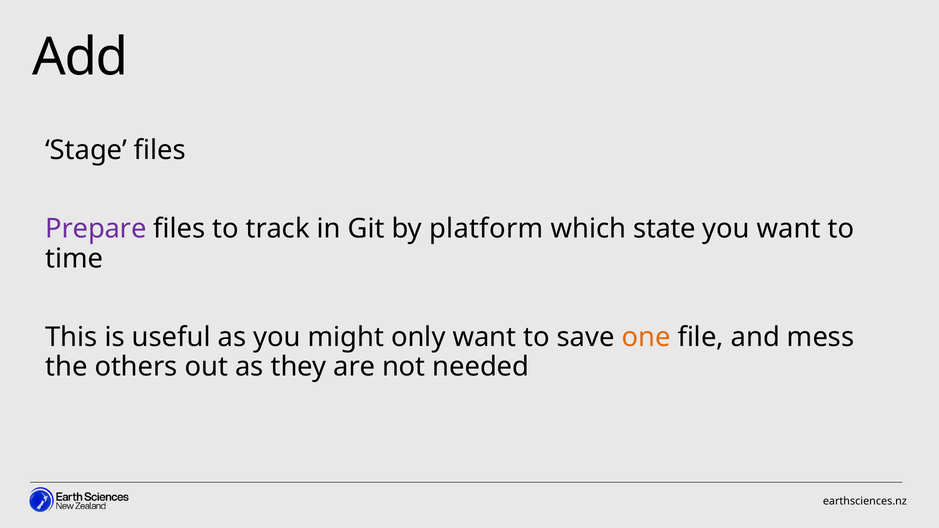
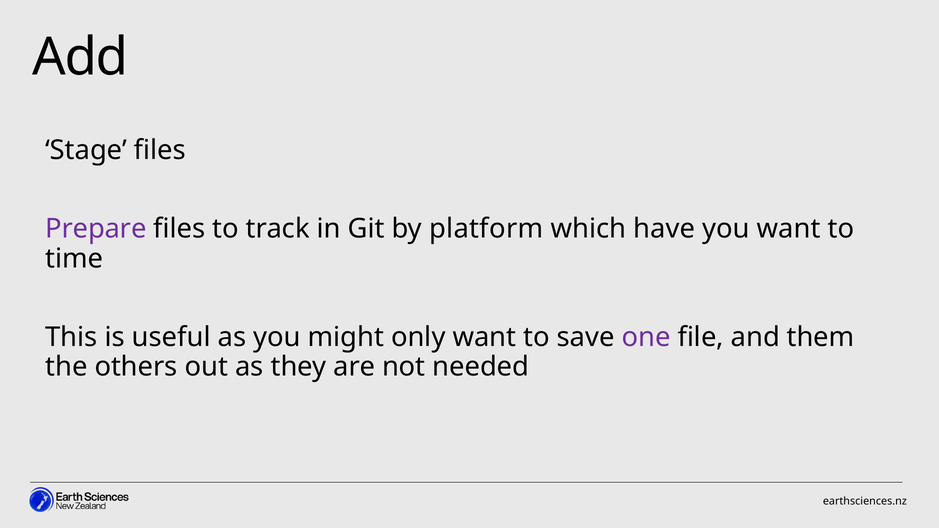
state: state -> have
one colour: orange -> purple
mess: mess -> them
